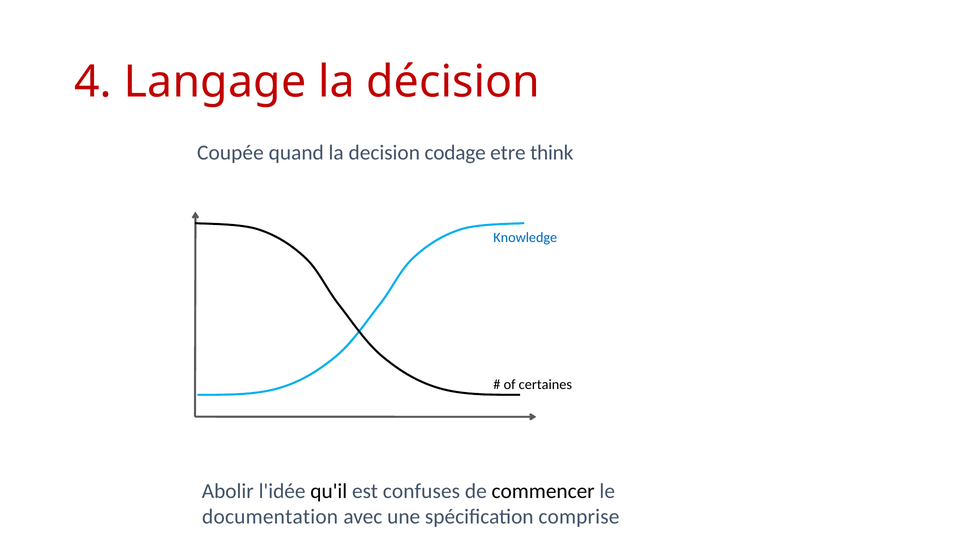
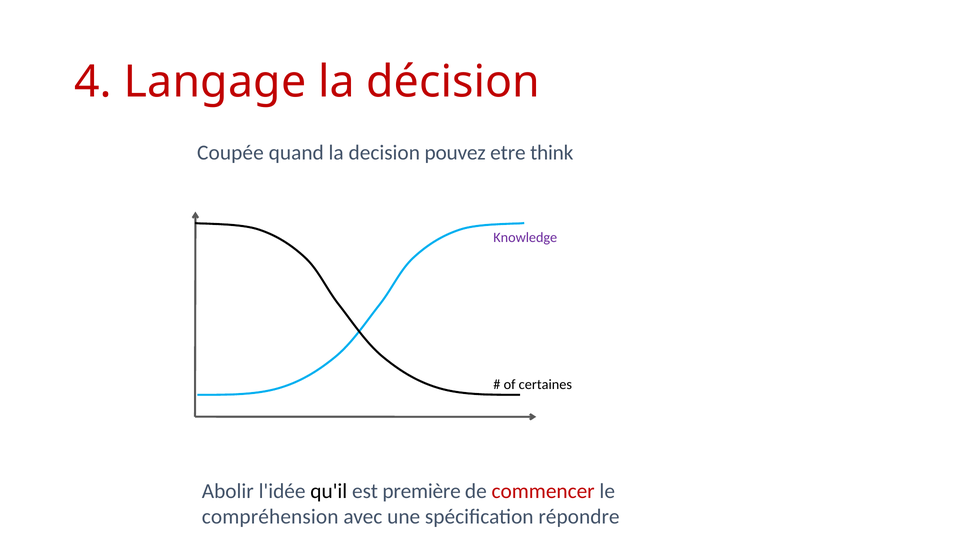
codage: codage -> pouvez
Knowledge colour: blue -> purple
confuses: confuses -> première
commencer colour: black -> red
documentation: documentation -> compréhension
comprise: comprise -> répondre
